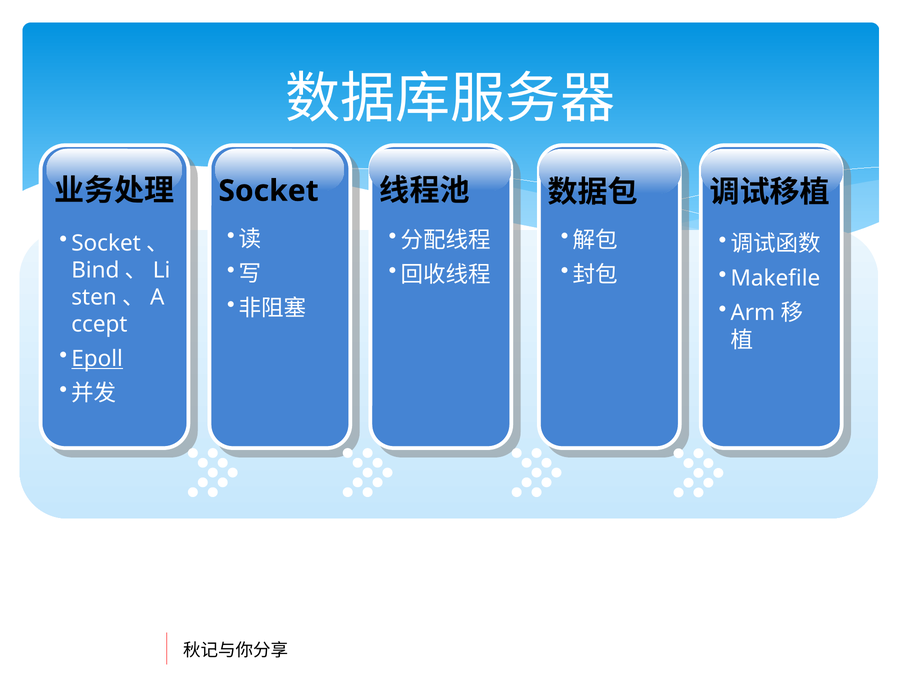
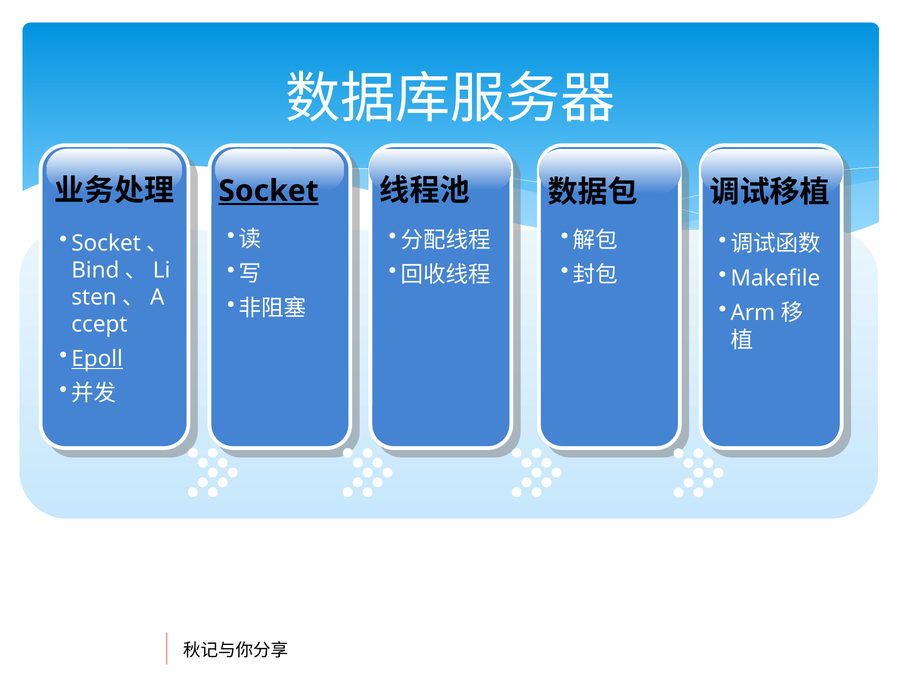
Socket underline: none -> present
